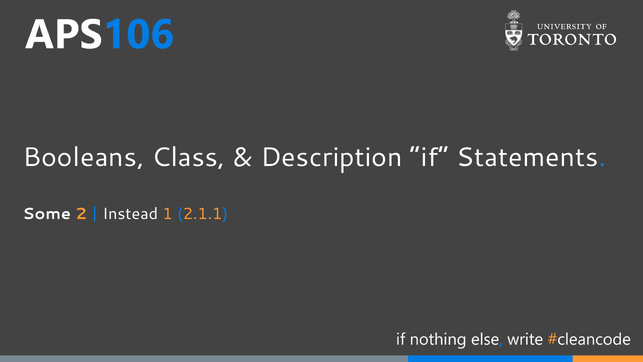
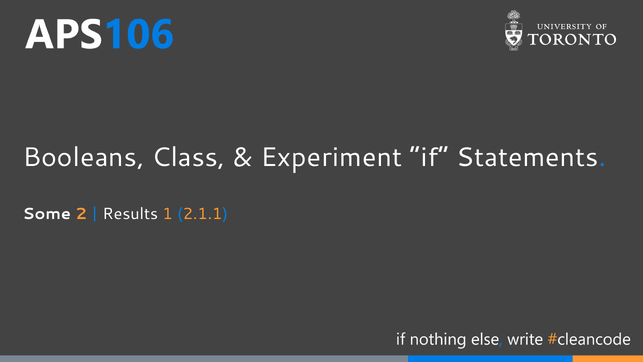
Description: Description -> Experiment
Instead: Instead -> Results
